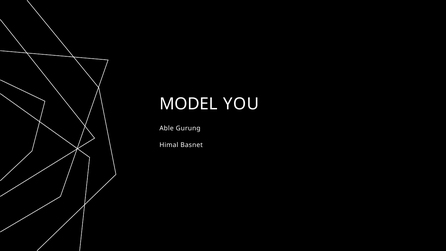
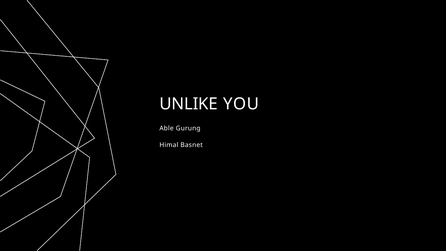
MODEL: MODEL -> UNLIKE
